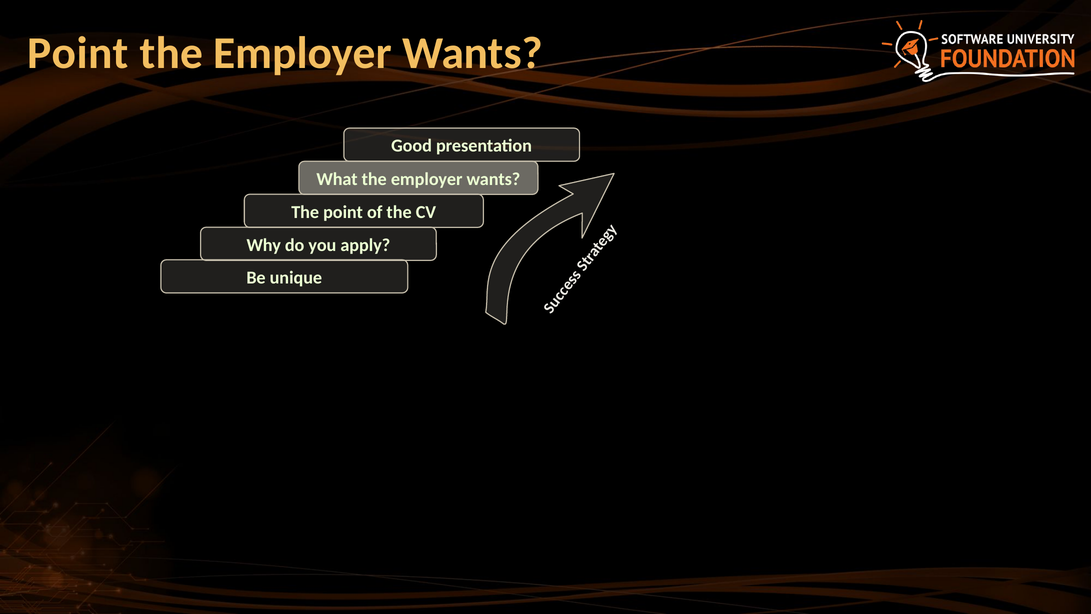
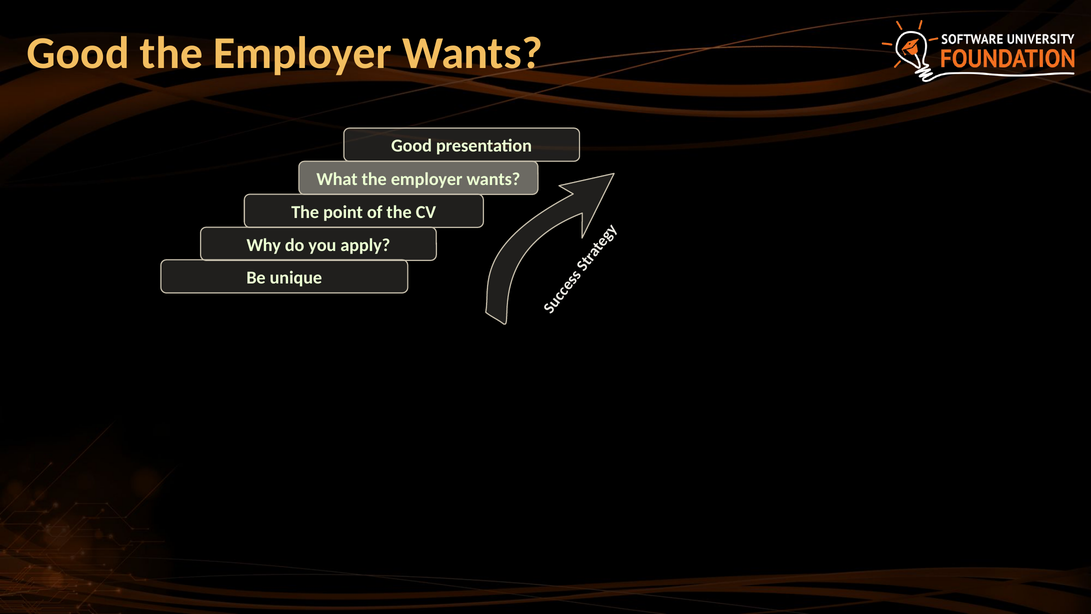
Point at (78, 53): Point -> Good
